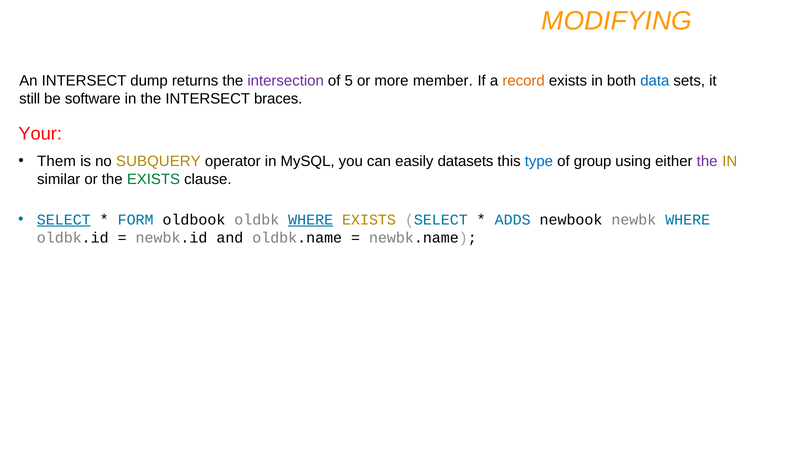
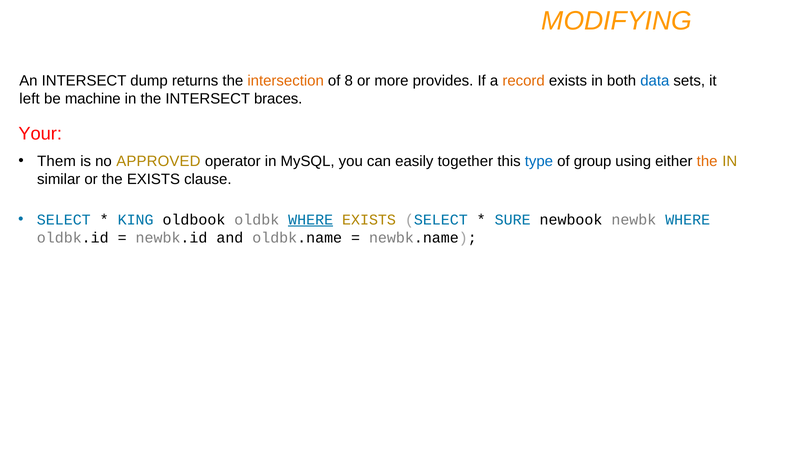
intersection colour: purple -> orange
5: 5 -> 8
member: member -> provides
still: still -> left
software: software -> machine
SUBQUERY: SUBQUERY -> APPROVED
datasets: datasets -> together
the at (707, 161) colour: purple -> orange
EXISTS at (153, 179) colour: green -> black
SELECT at (64, 220) underline: present -> none
FORM: FORM -> KING
ADDS: ADDS -> SURE
